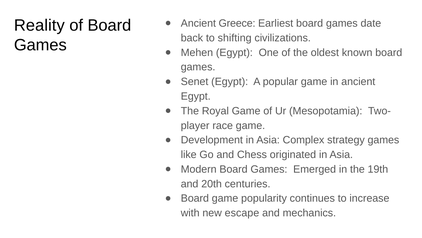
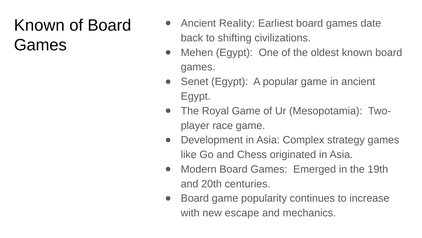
Reality at (39, 25): Reality -> Known
Greece: Greece -> Reality
